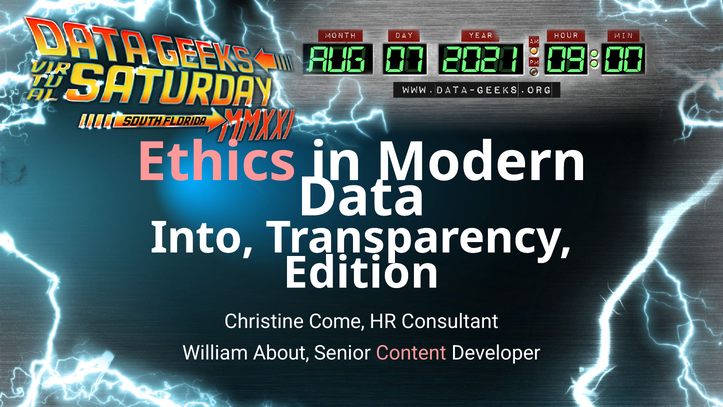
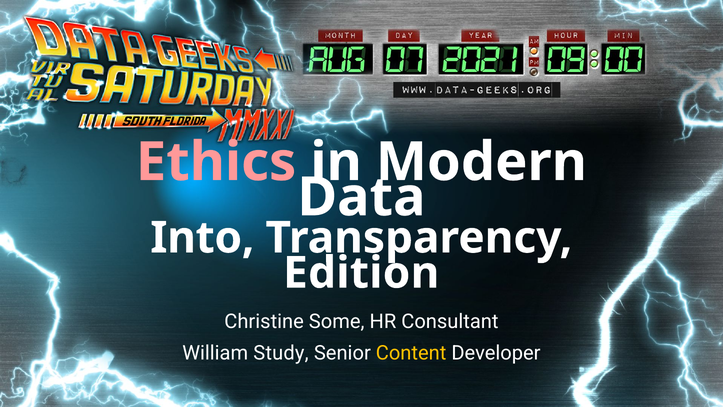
Come: Come -> Some
About: About -> Study
Content colour: pink -> yellow
